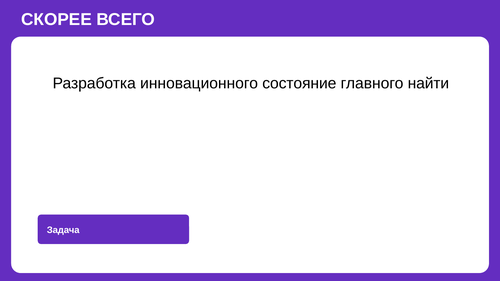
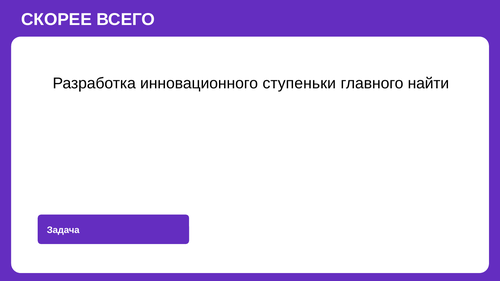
состояние: состояние -> ступеньки
